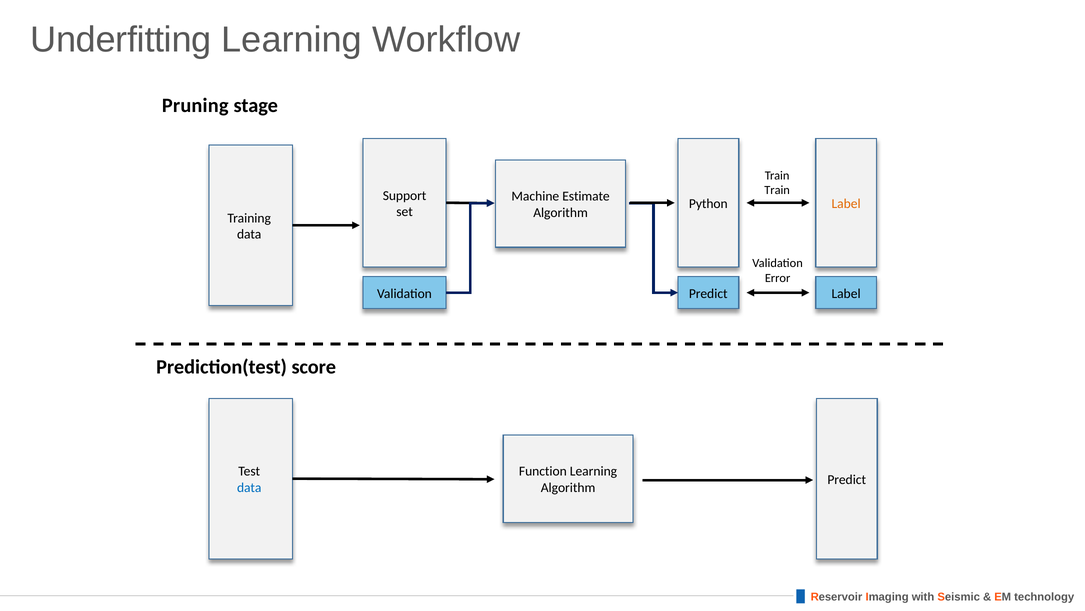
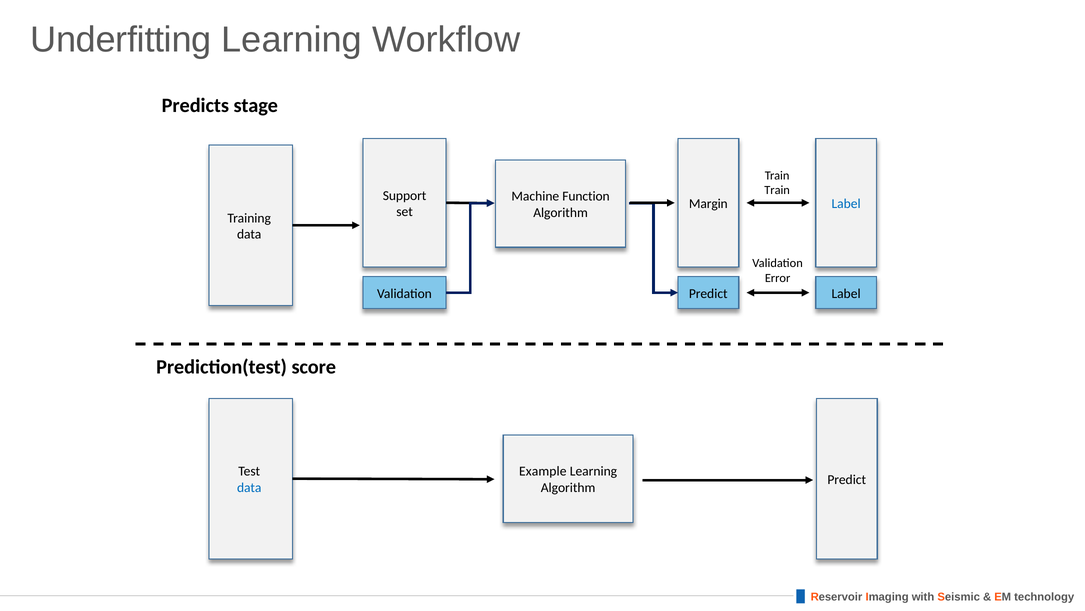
Pruning: Pruning -> Predicts
Estimate: Estimate -> Function
Python: Python -> Margin
Label at (846, 204) colour: orange -> blue
Function: Function -> Example
